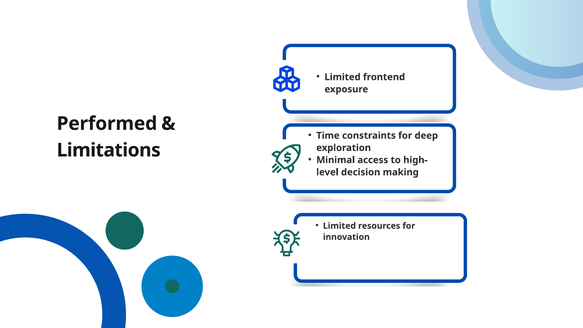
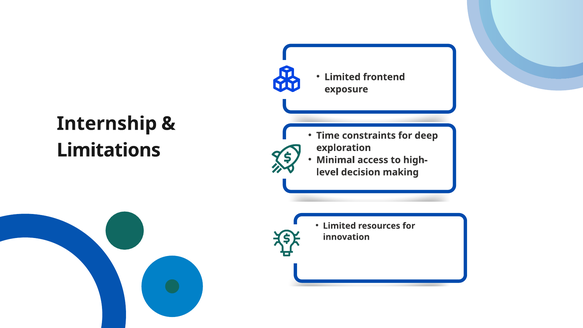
Performed: Performed -> Internship
